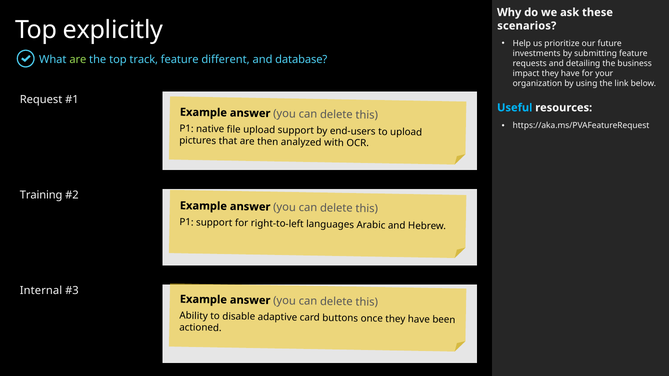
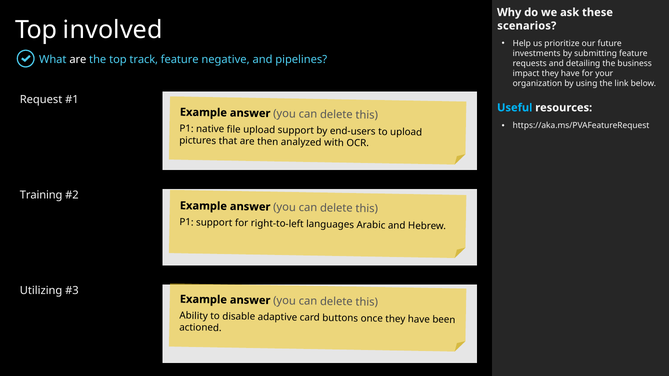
explicitly: explicitly -> involved
are at (78, 59) colour: light green -> white
different: different -> negative
database: database -> pipelines
Internal: Internal -> Utilizing
